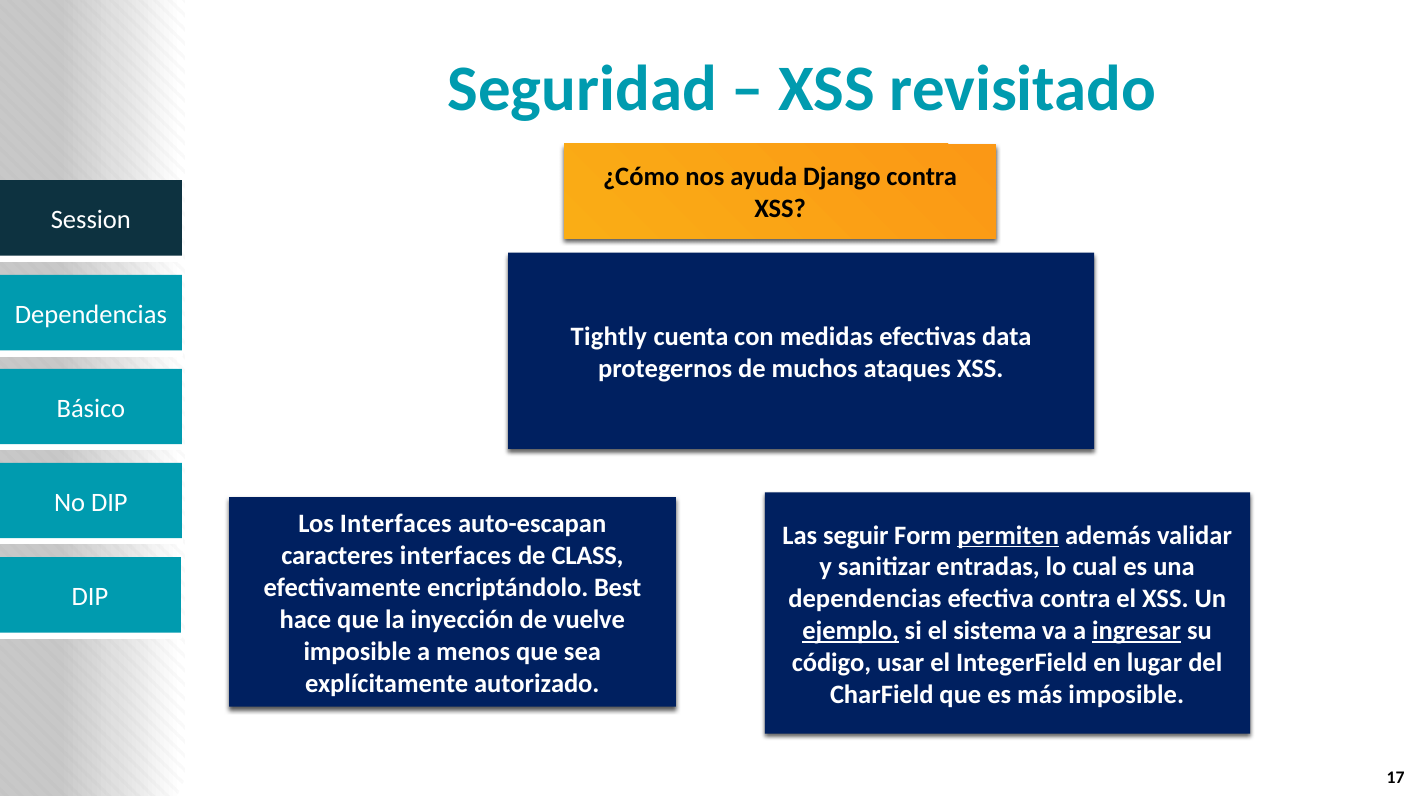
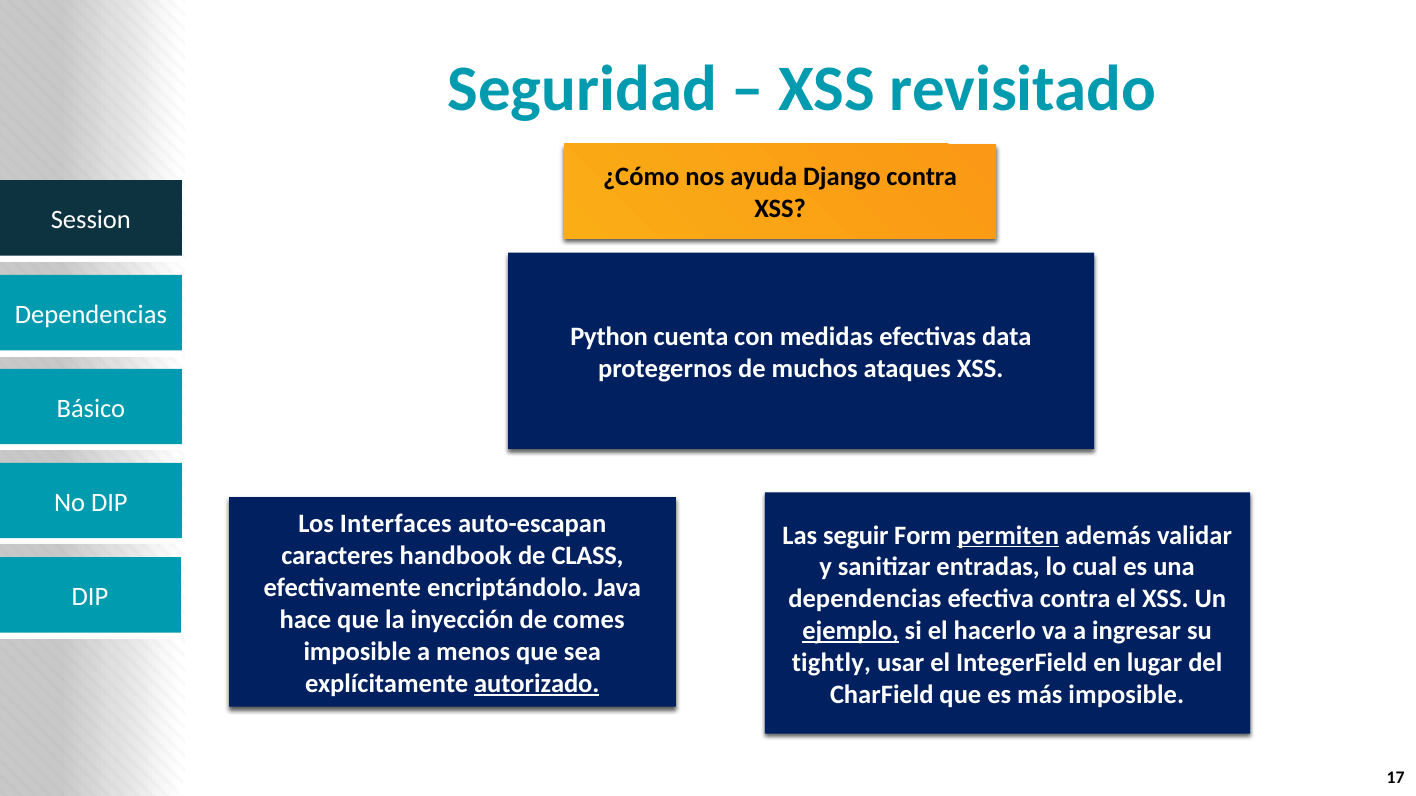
Tightly: Tightly -> Python
caracteres interfaces: interfaces -> handbook
Best: Best -> Java
vuelve: vuelve -> comes
sistema: sistema -> hacerlo
ingresar underline: present -> none
código: código -> tightly
autorizado underline: none -> present
